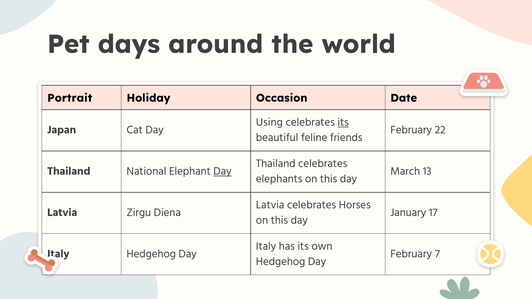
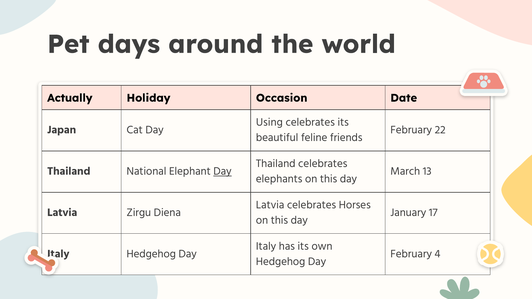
Portrait: Portrait -> Actually
its at (343, 122) underline: present -> none
7: 7 -> 4
